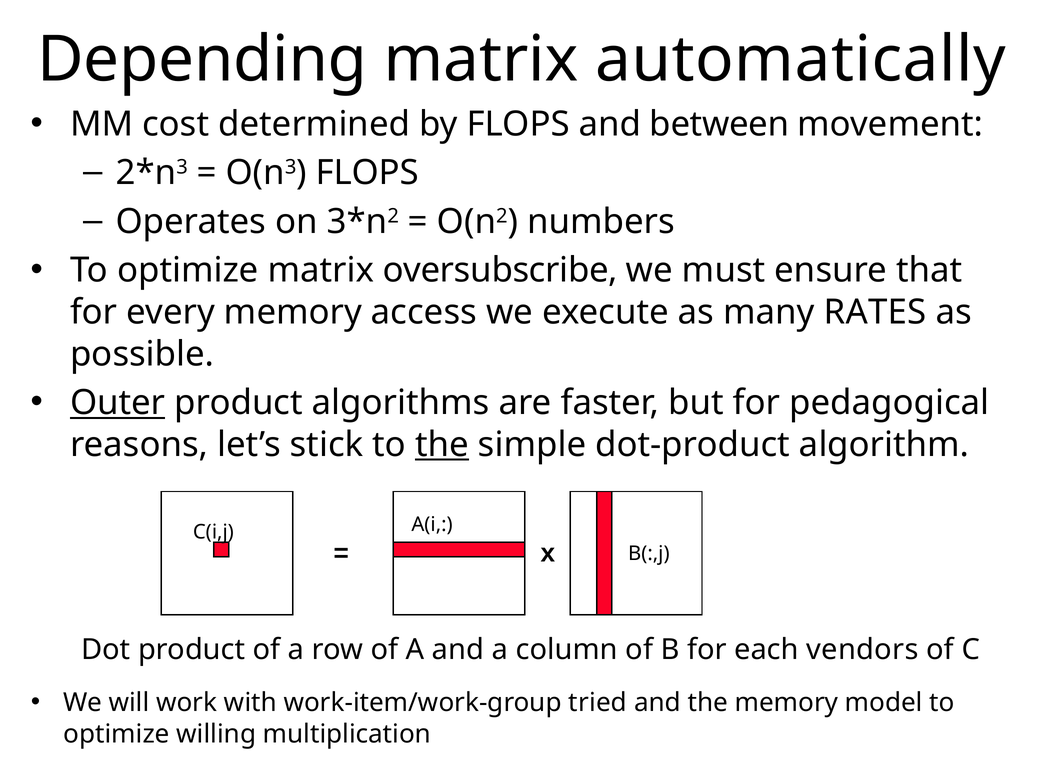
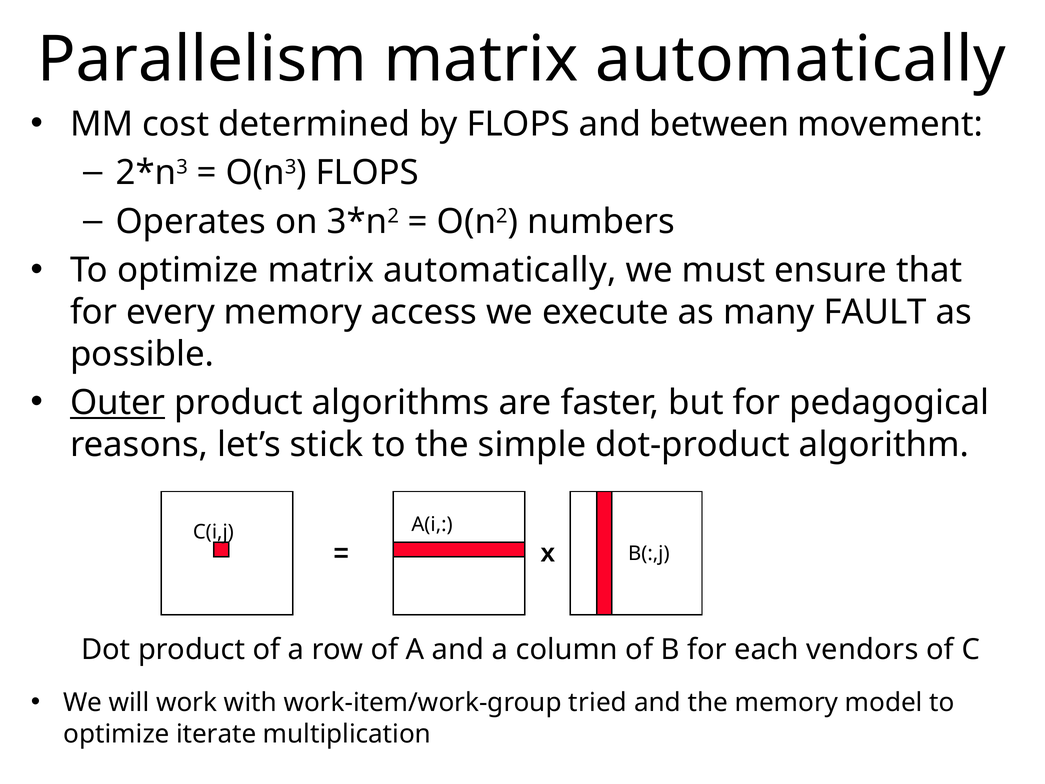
Depending: Depending -> Parallelism
optimize matrix oversubscribe: oversubscribe -> automatically
RATES: RATES -> FAULT
the at (442, 445) underline: present -> none
willing: willing -> iterate
